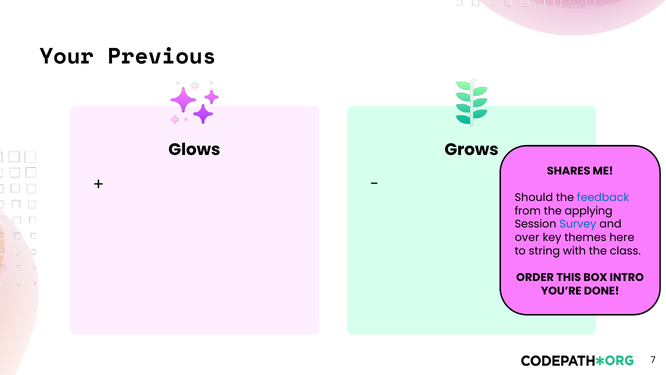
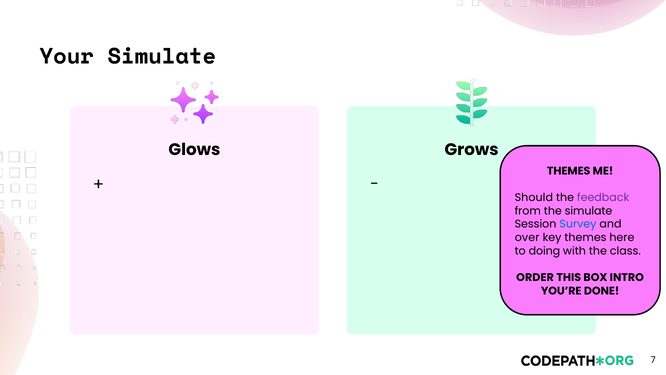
Previous at (162, 57): Previous -> Simulate
SHARES at (569, 171): SHARES -> THEMES
feedback colour: blue -> purple
the applying: applying -> simulate
string: string -> doing
